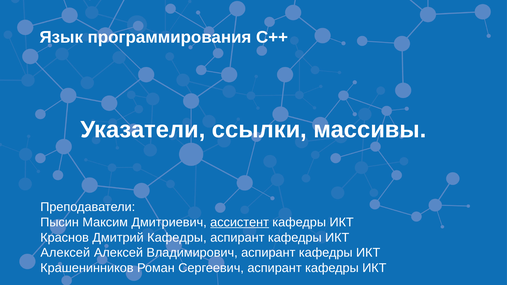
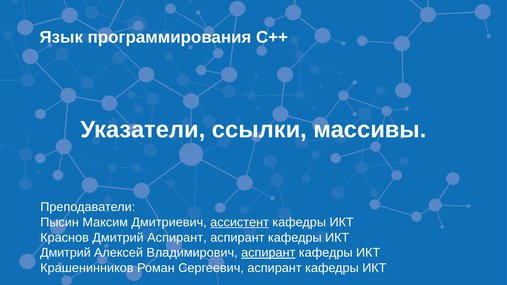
Дмитрий Кафедры: Кафедры -> Аспирант
Алексей at (65, 253): Алексей -> Дмитрий
аспирант at (268, 253) underline: none -> present
